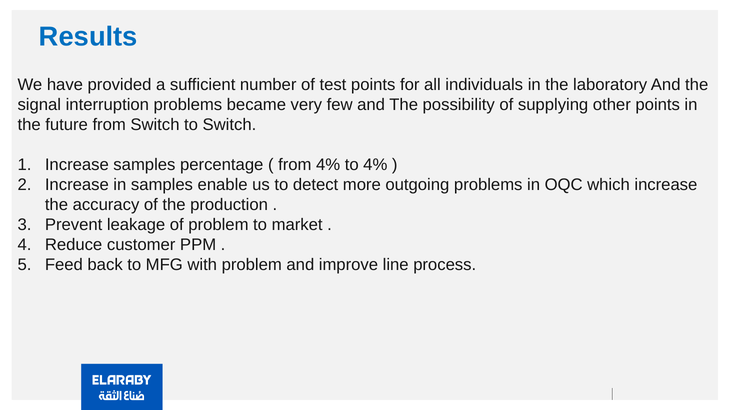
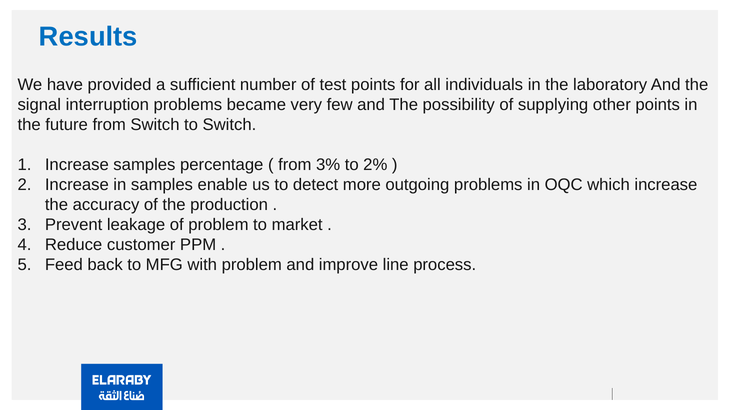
from 4%: 4% -> 3%
to 4%: 4% -> 2%
